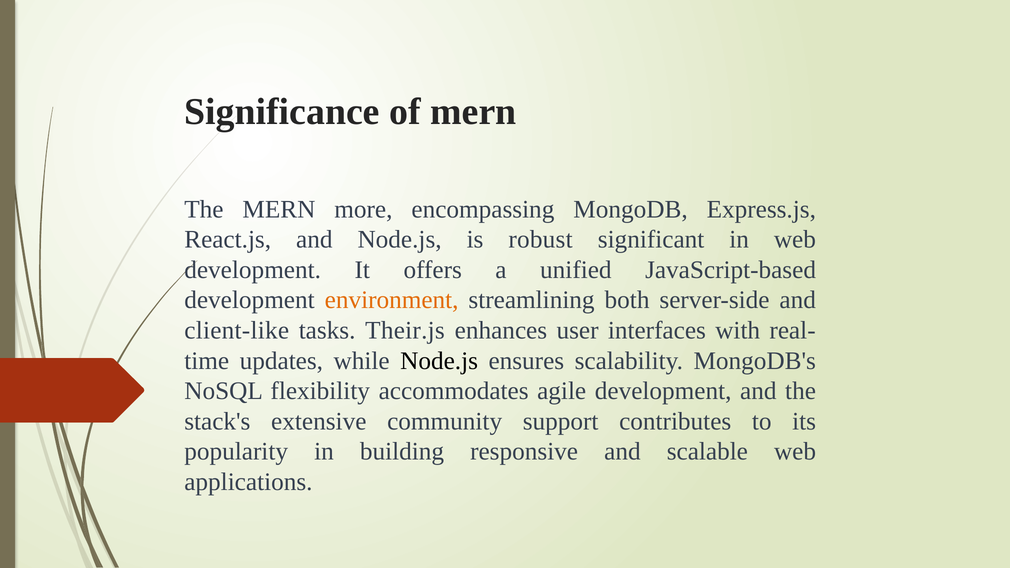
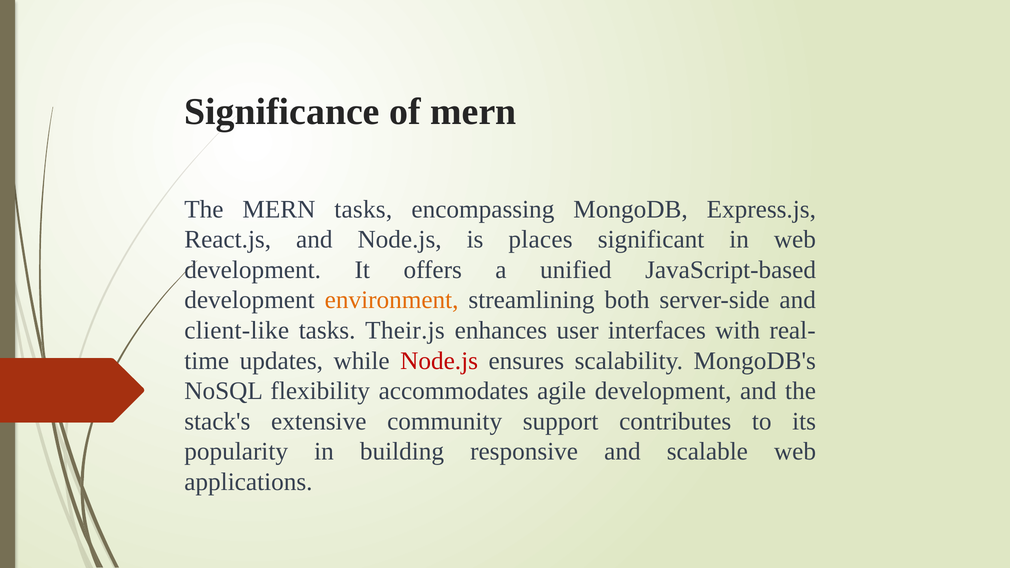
MERN more: more -> tasks
robust: robust -> places
Node.js at (439, 361) colour: black -> red
